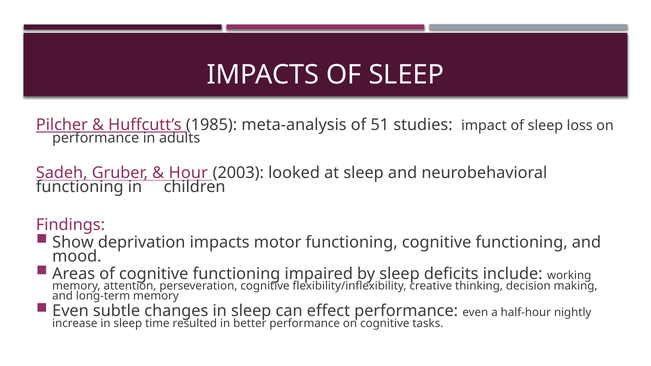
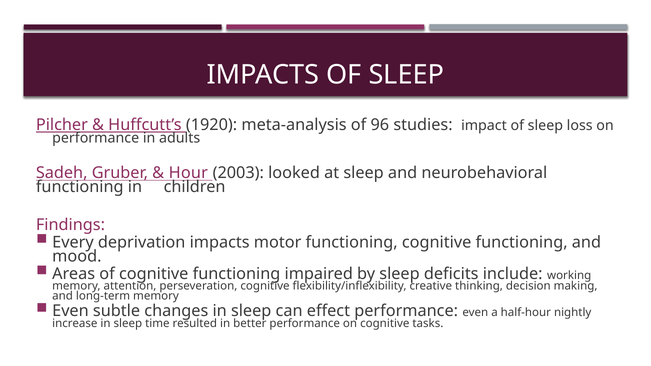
1985: 1985 -> 1920
51: 51 -> 96
Show: Show -> Every
